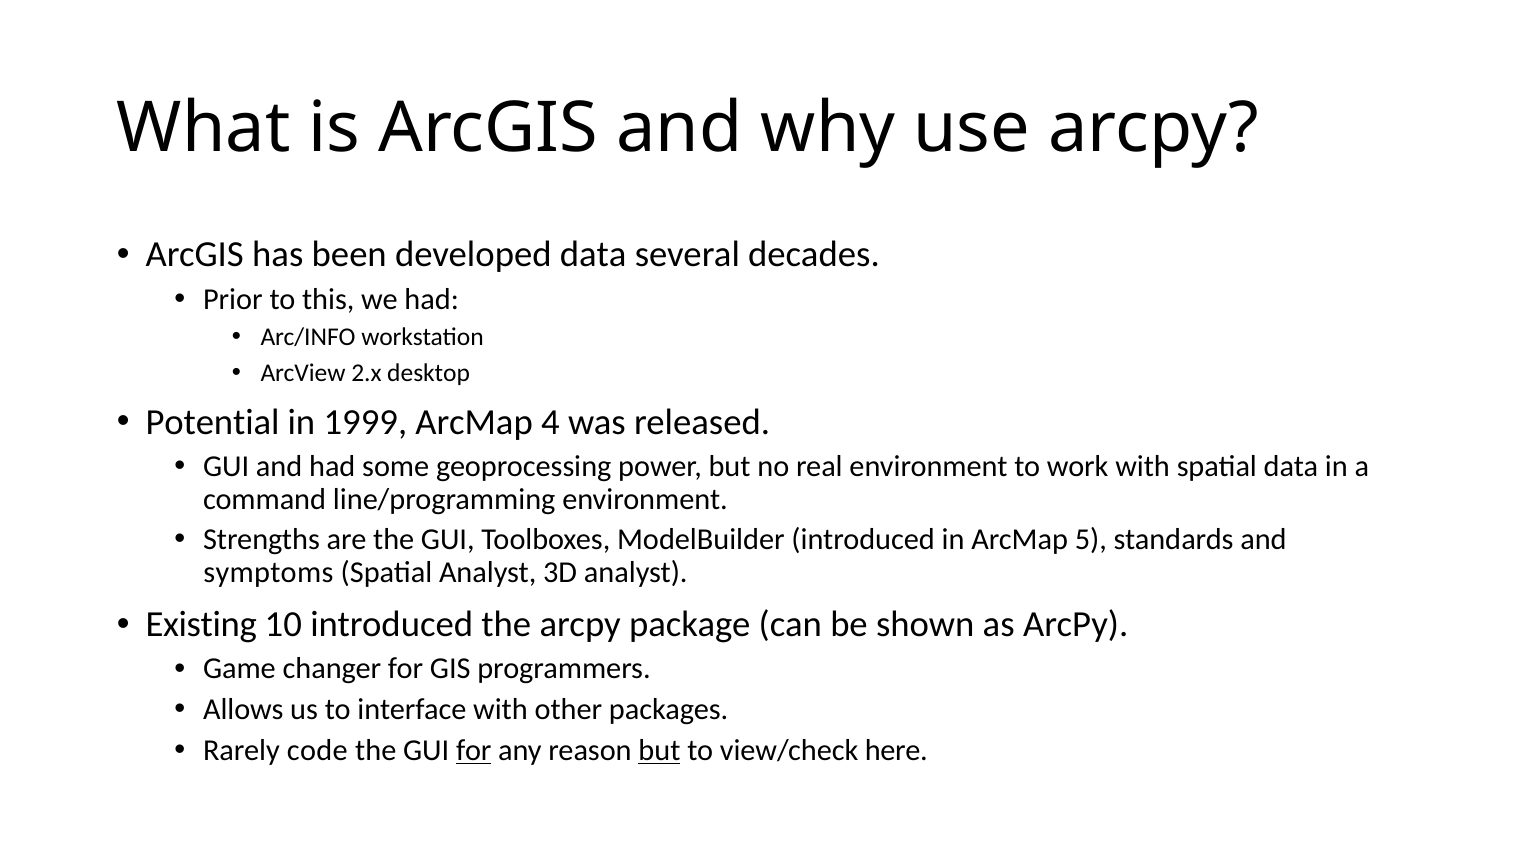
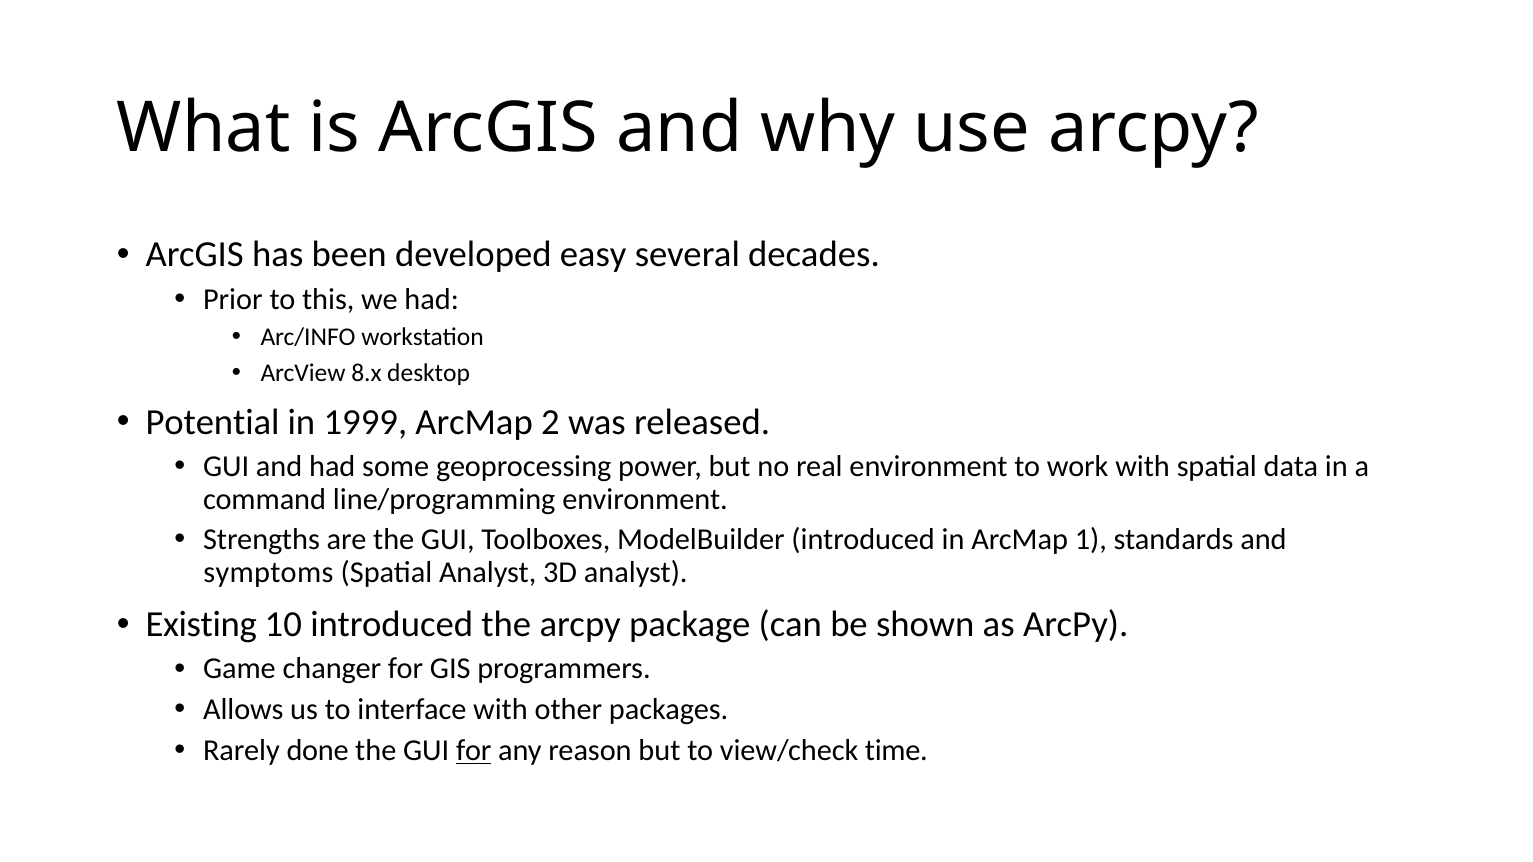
developed data: data -> easy
2.x: 2.x -> 8.x
4: 4 -> 2
5: 5 -> 1
code: code -> done
but at (659, 751) underline: present -> none
here: here -> time
